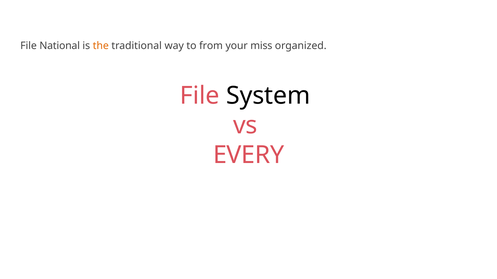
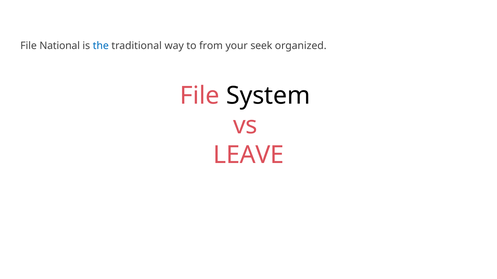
the colour: orange -> blue
miss: miss -> seek
EVERY: EVERY -> LEAVE
